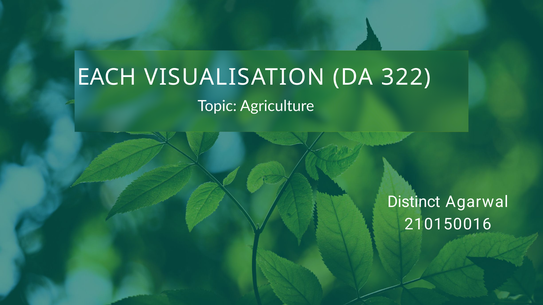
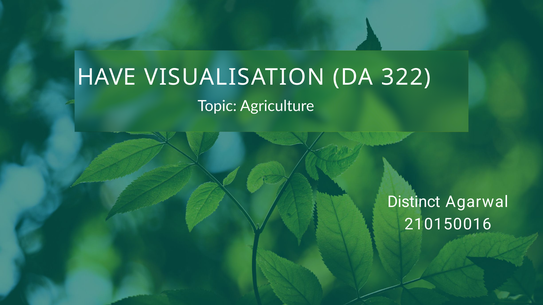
EACH: EACH -> HAVE
